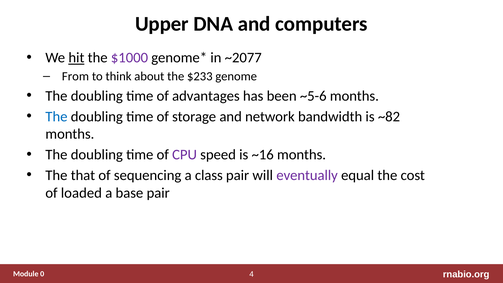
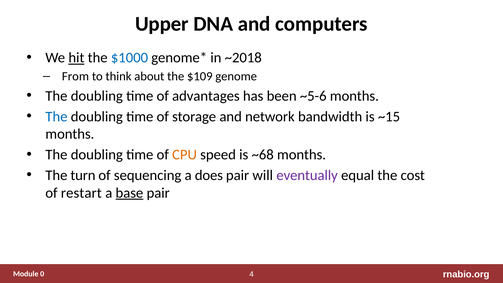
$1000 colour: purple -> blue
~2077: ~2077 -> ~2018
$233: $233 -> $109
~82: ~82 -> ~15
CPU colour: purple -> orange
~16: ~16 -> ~68
that: that -> turn
class: class -> does
loaded: loaded -> restart
base underline: none -> present
